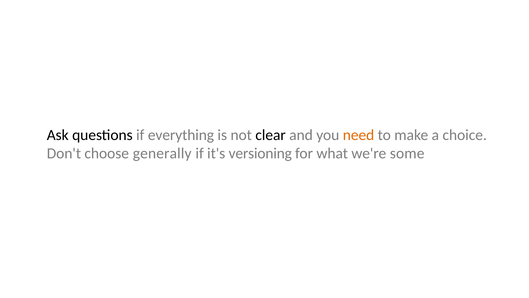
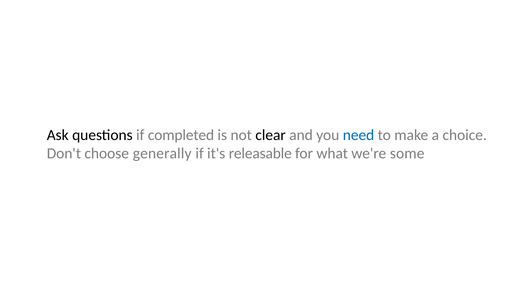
everything: everything -> completed
need colour: orange -> blue
versioning: versioning -> releasable
